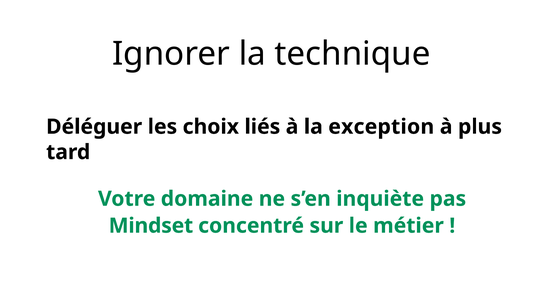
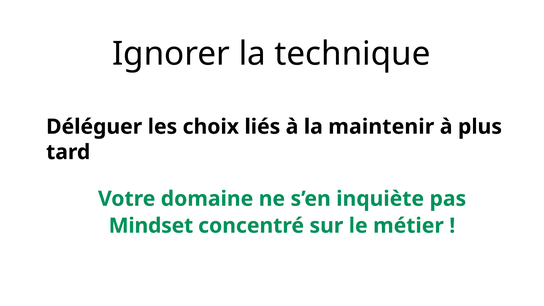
exception: exception -> maintenir
